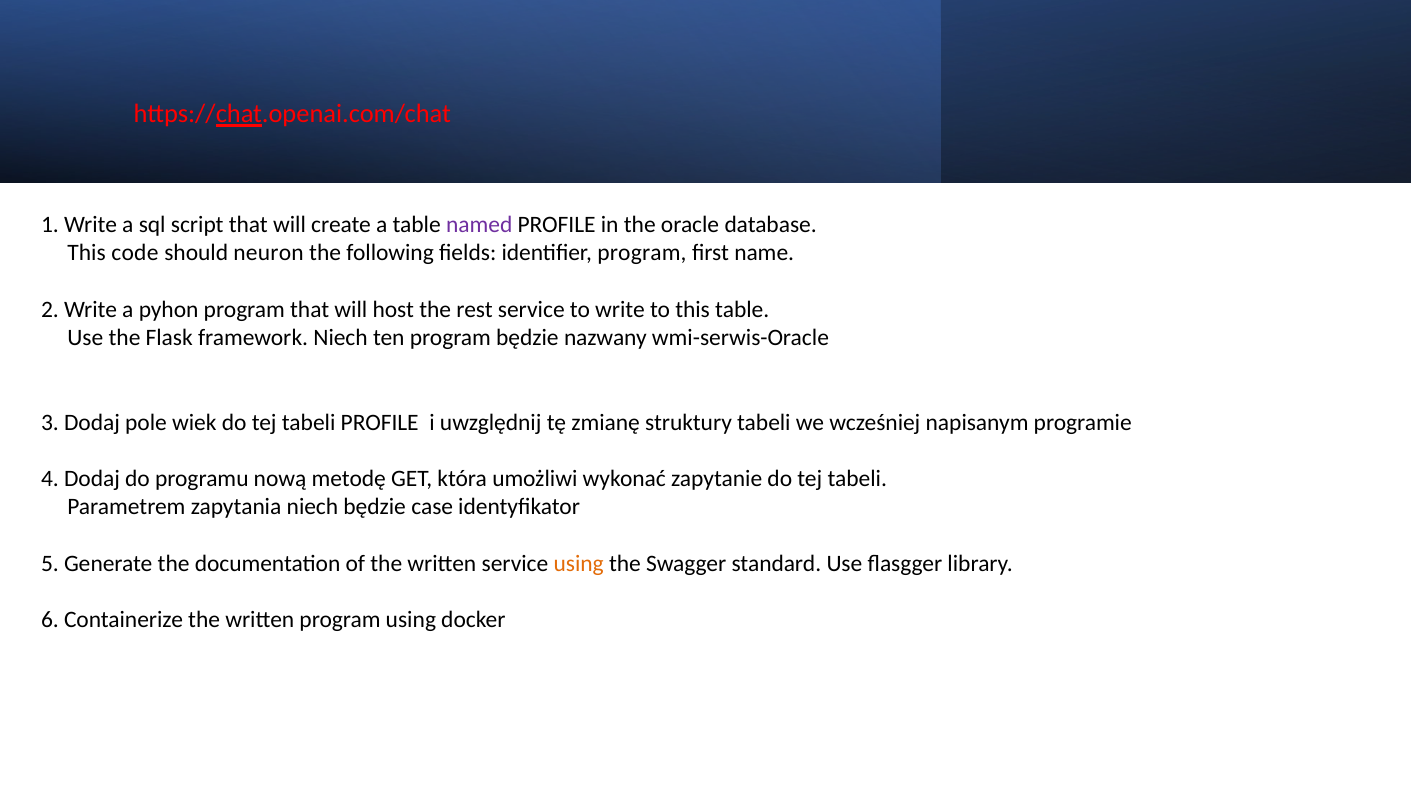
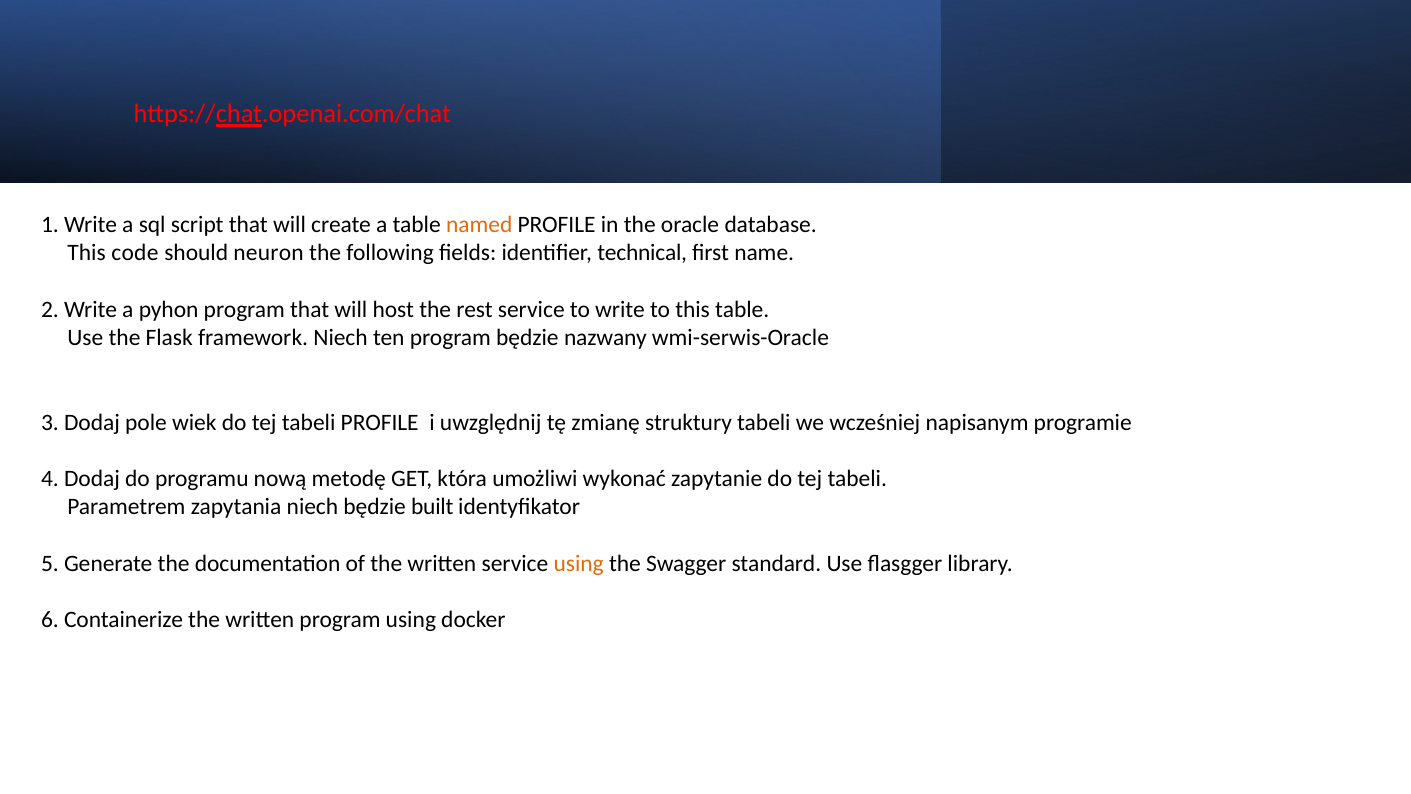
named colour: purple -> orange
identifier program: program -> technical
case: case -> built
